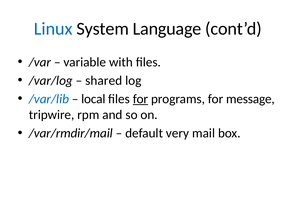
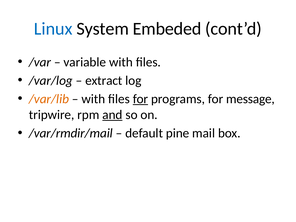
Language: Language -> Embeded
shared: shared -> extract
/var/lib colour: blue -> orange
local at (93, 99): local -> with
and underline: none -> present
very: very -> pine
